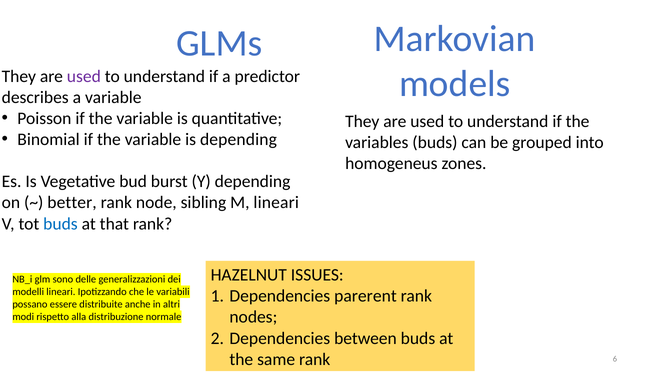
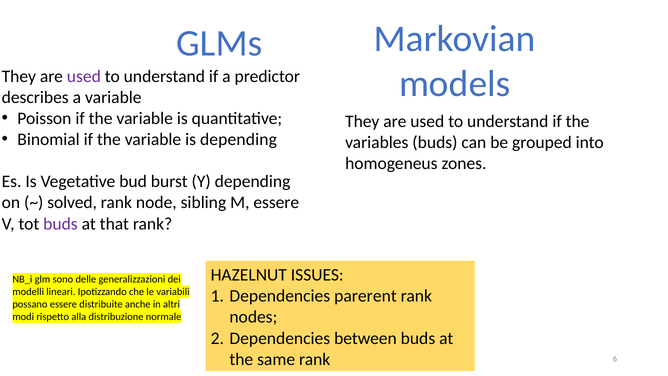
better: better -> solved
M lineari: lineari -> essere
buds at (60, 224) colour: blue -> purple
